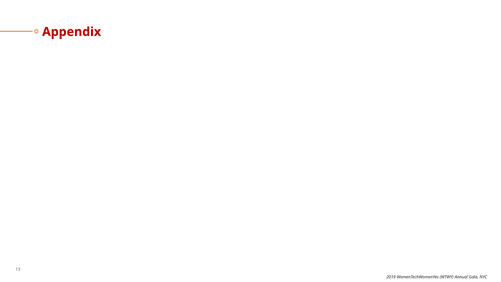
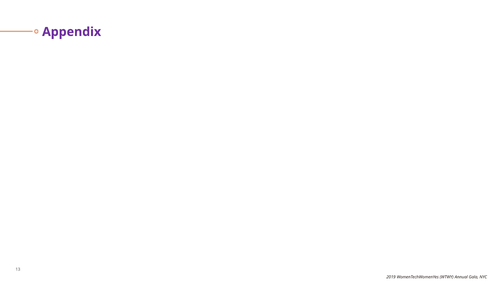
Appendix colour: red -> purple
